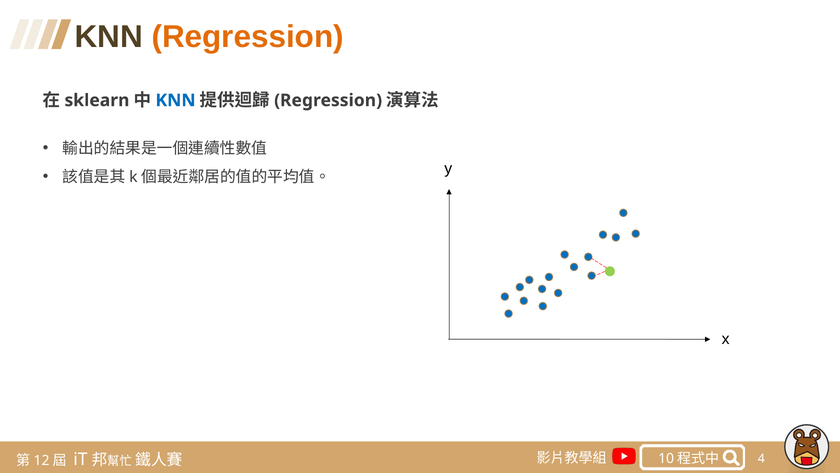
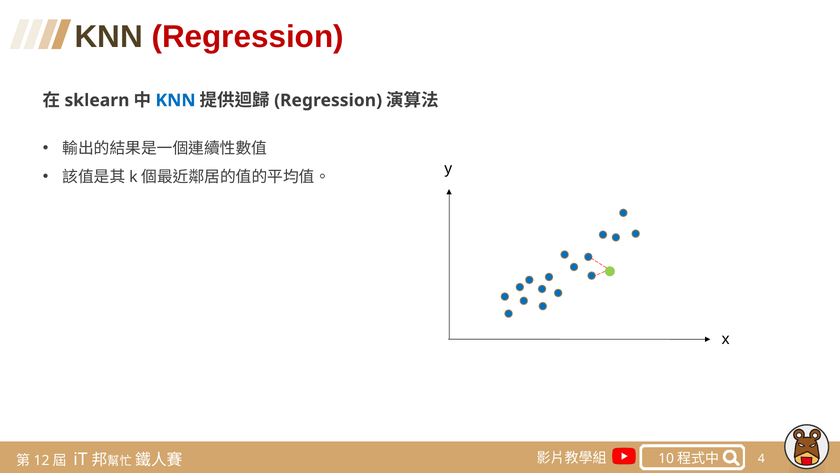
Regression at (248, 37) colour: orange -> red
